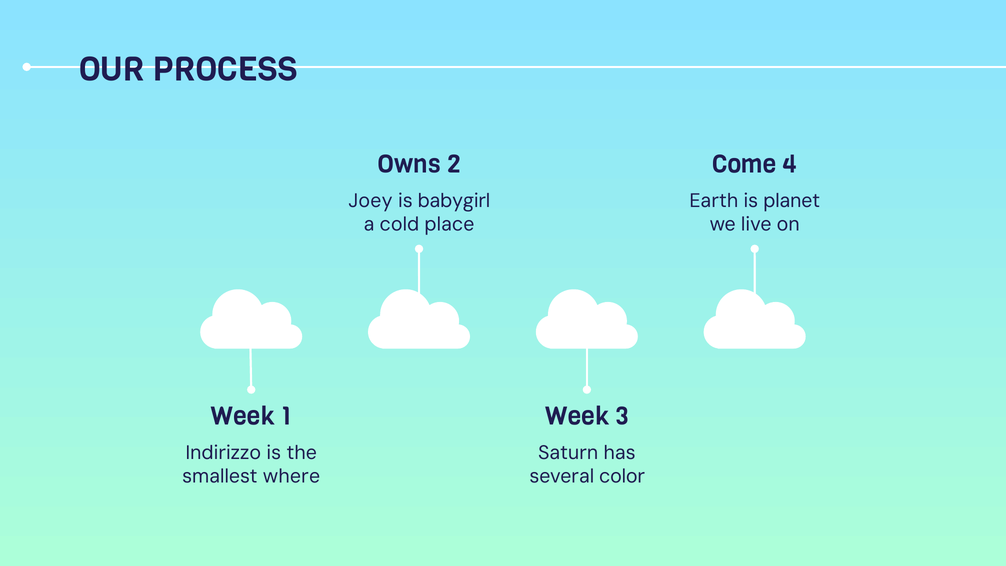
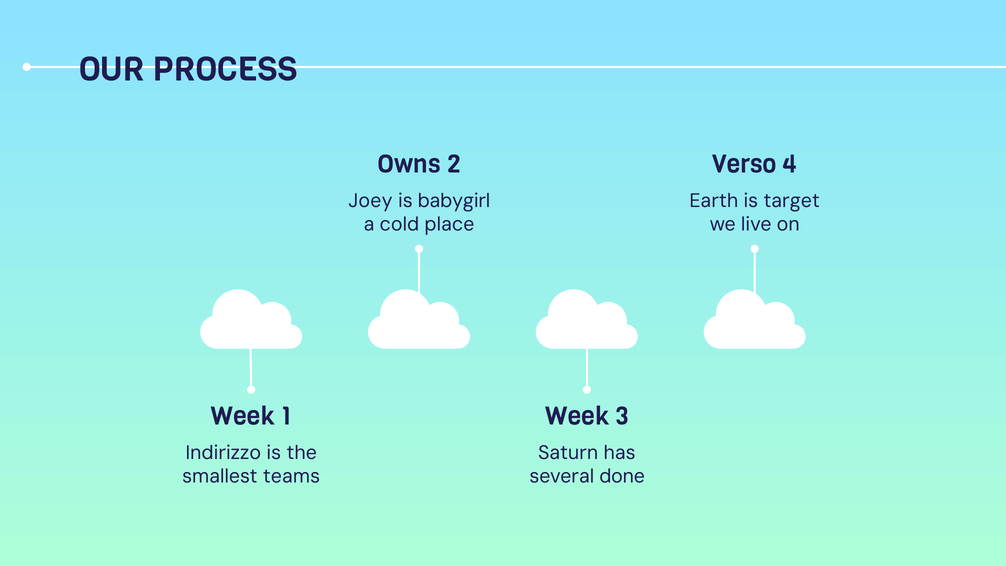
Come: Come -> Verso
planet: planet -> target
where: where -> teams
color: color -> done
